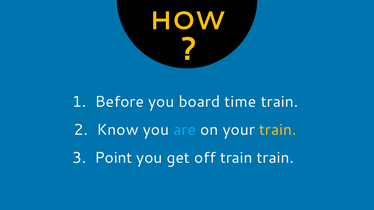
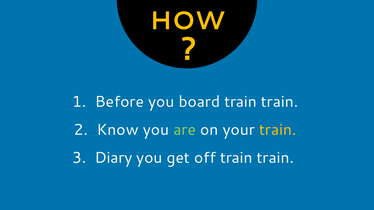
board time: time -> train
are colour: light blue -> light green
Point: Point -> Diary
